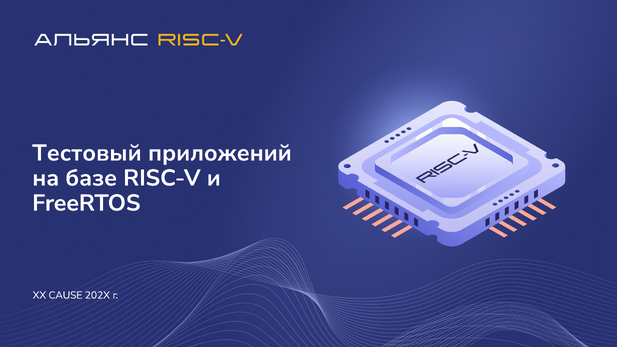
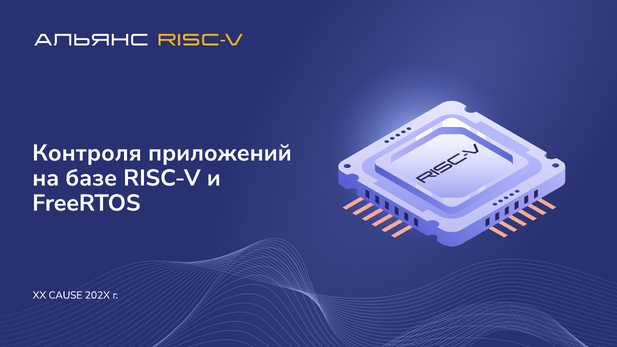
Тестовый: Тестовый -> Контроля
